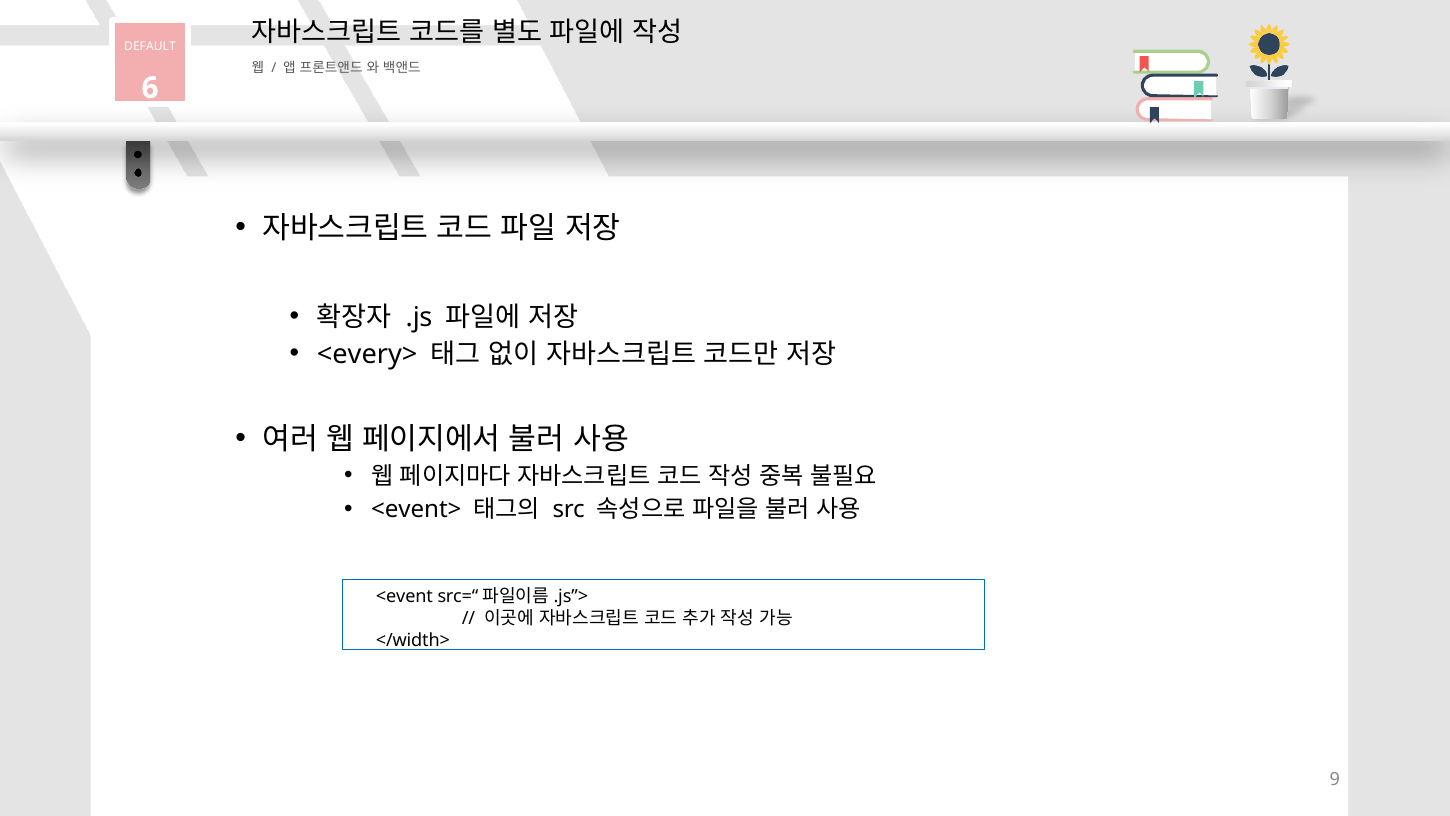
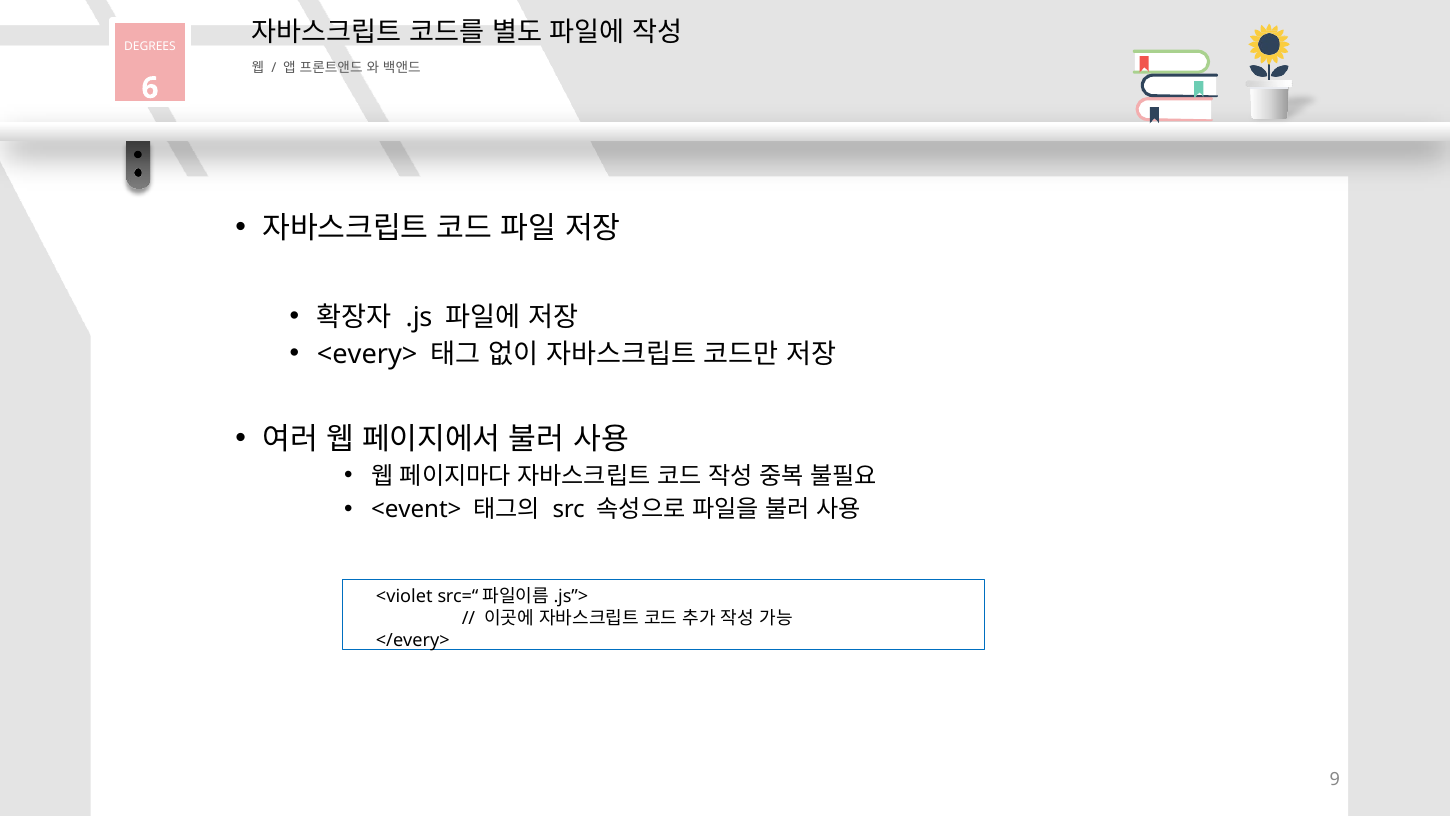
DEFAULT: DEFAULT -> DEGREES
<event: <event -> <violet
</width>: </width> -> </every>
